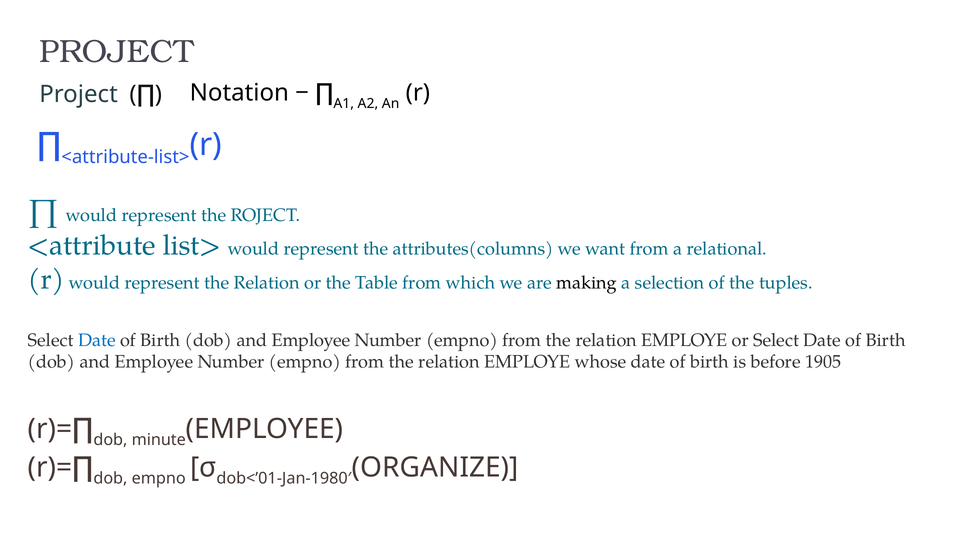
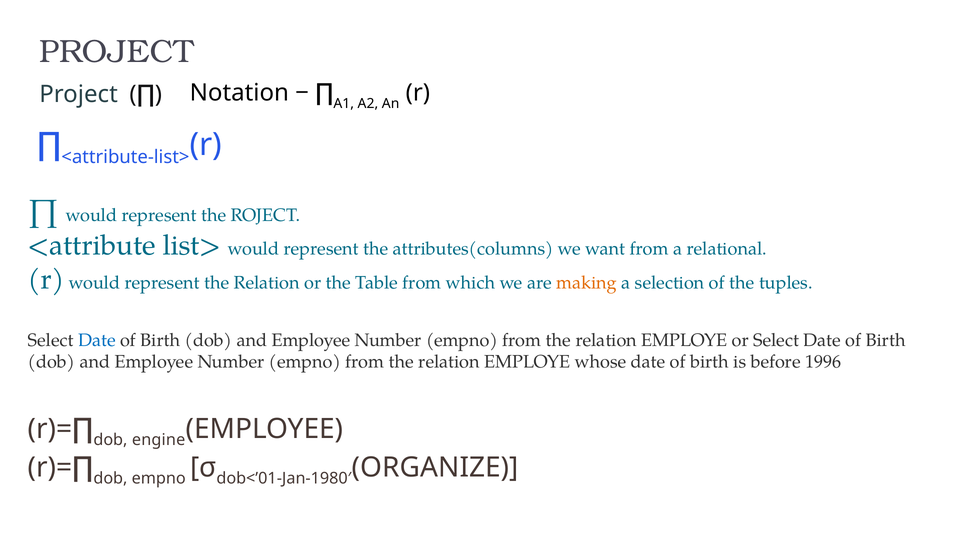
making colour: black -> orange
1905: 1905 -> 1996
minute: minute -> engine
